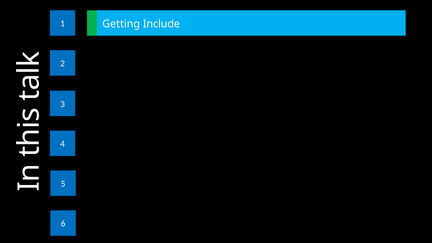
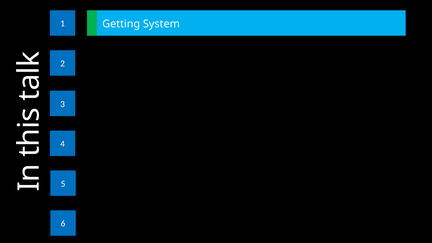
Include: Include -> System
